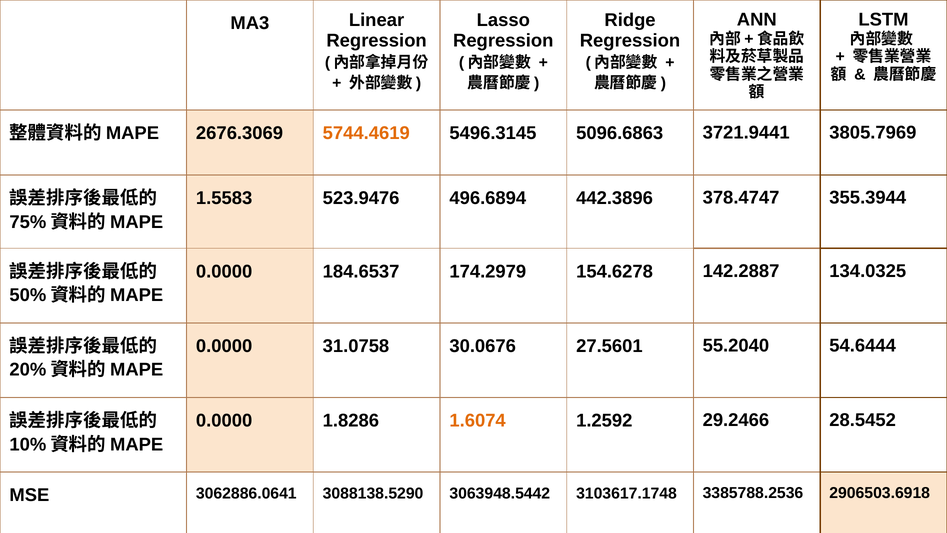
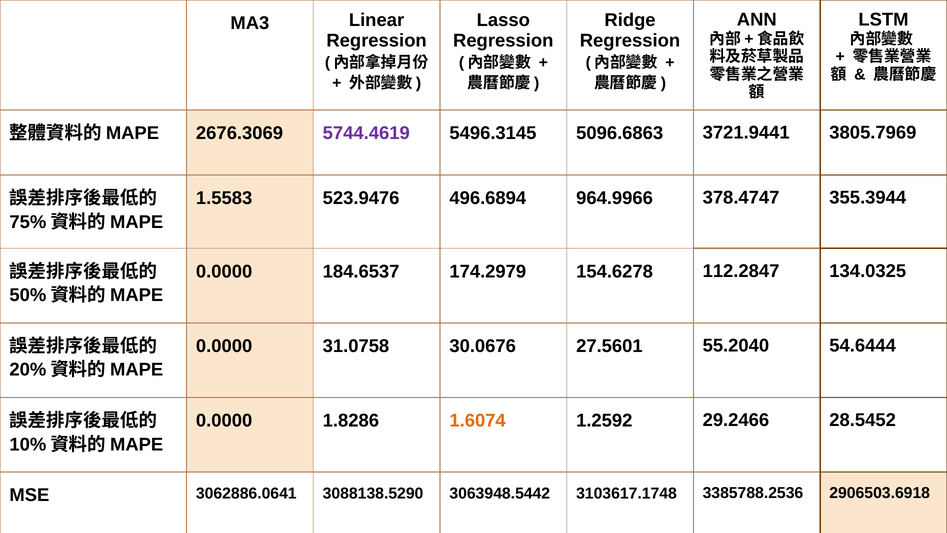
5744.4619 colour: orange -> purple
442.3896: 442.3896 -> 964.9966
142.2887: 142.2887 -> 112.2847
